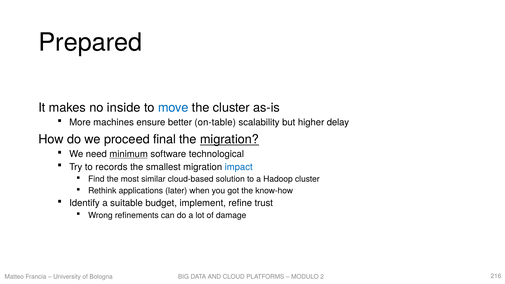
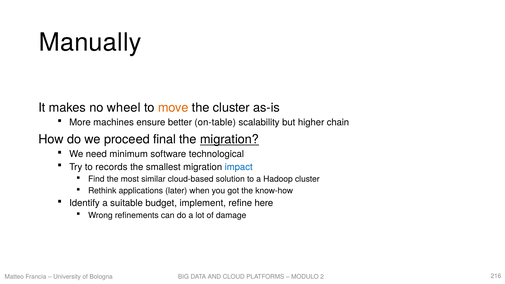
Prepared: Prepared -> Manually
inside: inside -> wheel
move colour: blue -> orange
delay: delay -> chain
minimum underline: present -> none
trust: trust -> here
